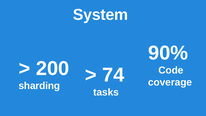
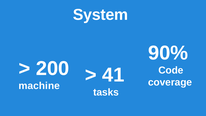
74: 74 -> 41
sharding: sharding -> machine
